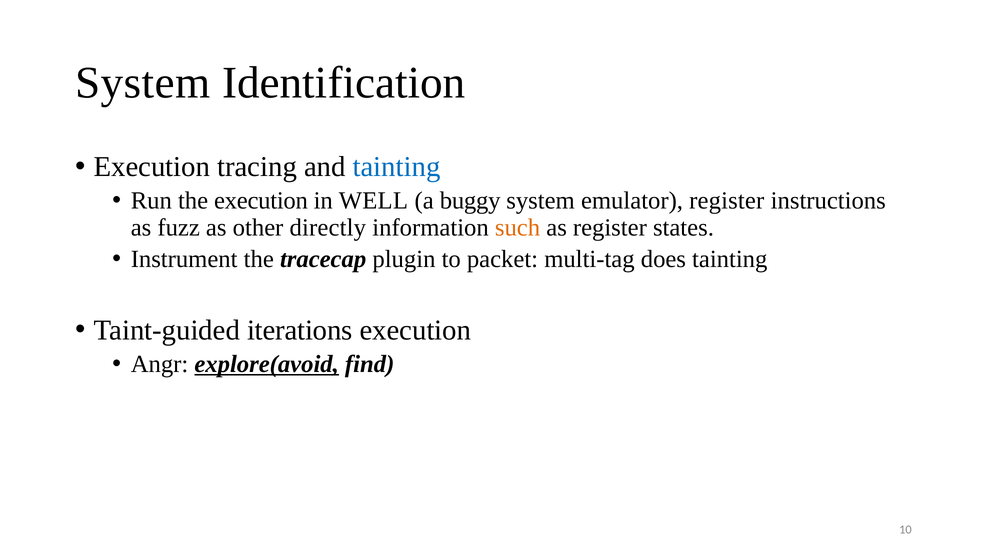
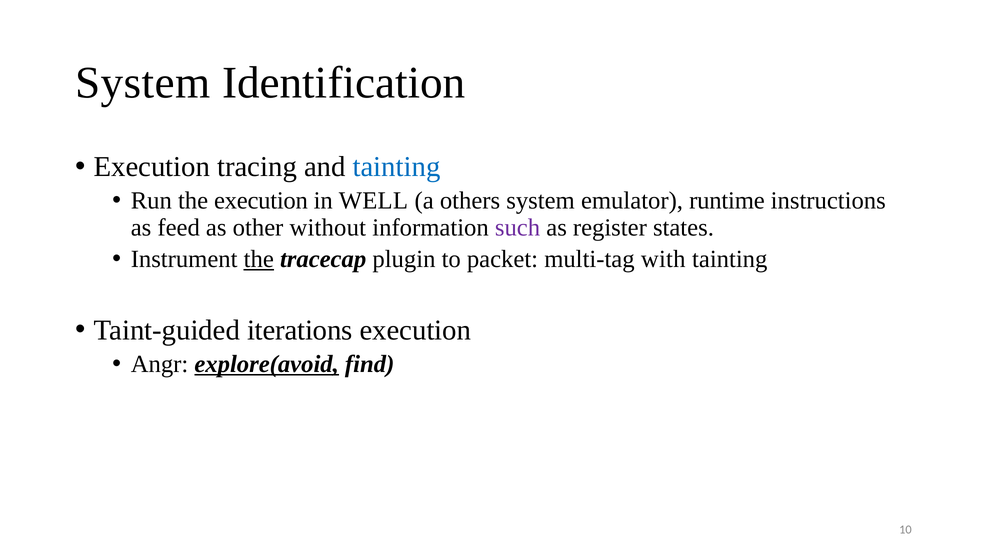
buggy: buggy -> others
emulator register: register -> runtime
fuzz: fuzz -> feed
directly: directly -> without
such colour: orange -> purple
the at (259, 259) underline: none -> present
does: does -> with
